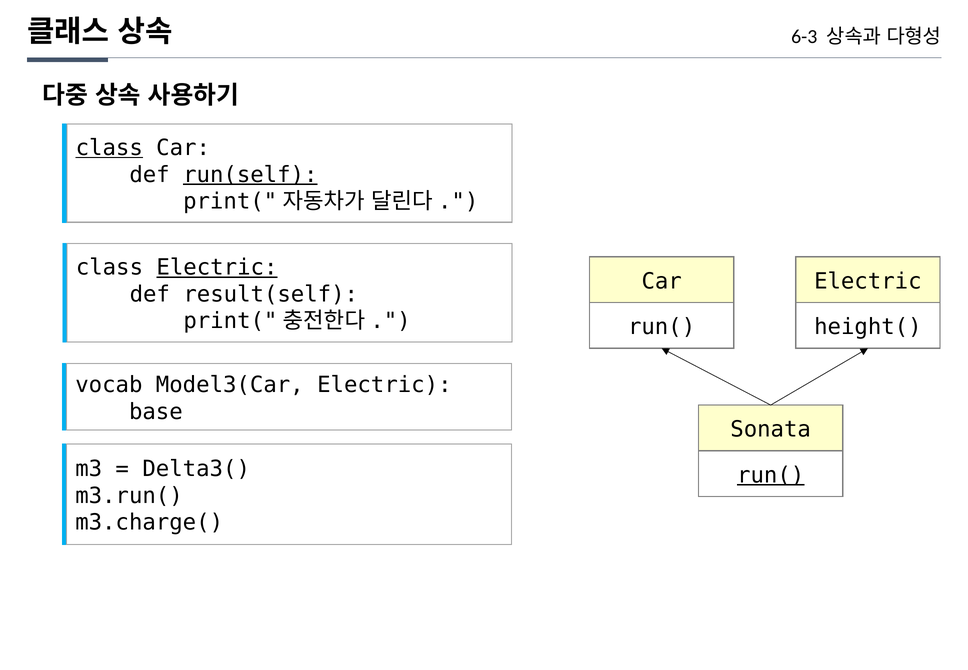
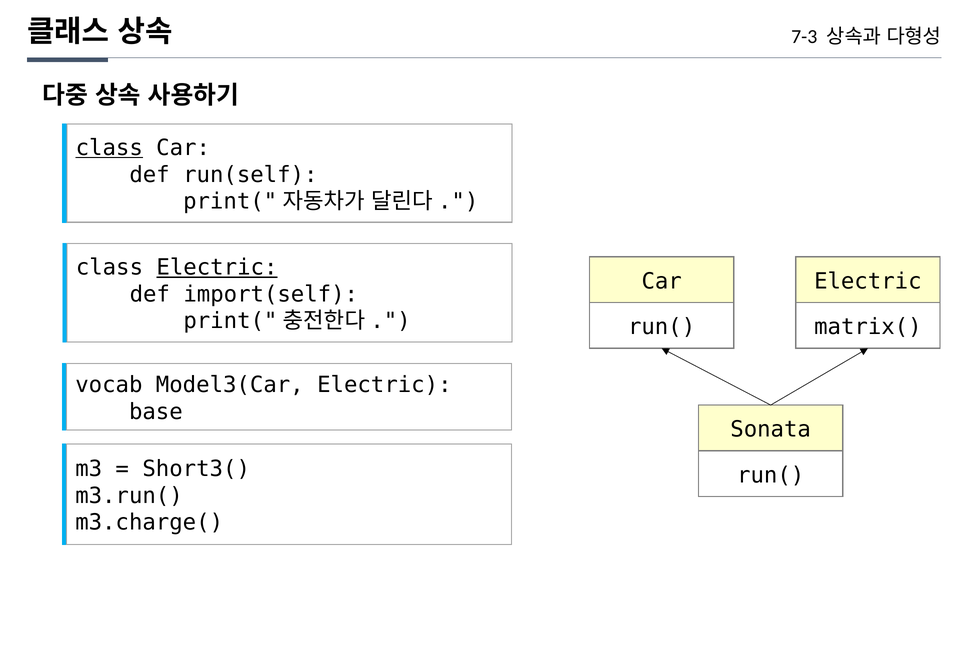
6-3: 6-3 -> 7-3
run(self underline: present -> none
result(self: result(self -> import(self
height(: height( -> matrix(
Delta3(: Delta3( -> Short3(
run( at (771, 475) underline: present -> none
